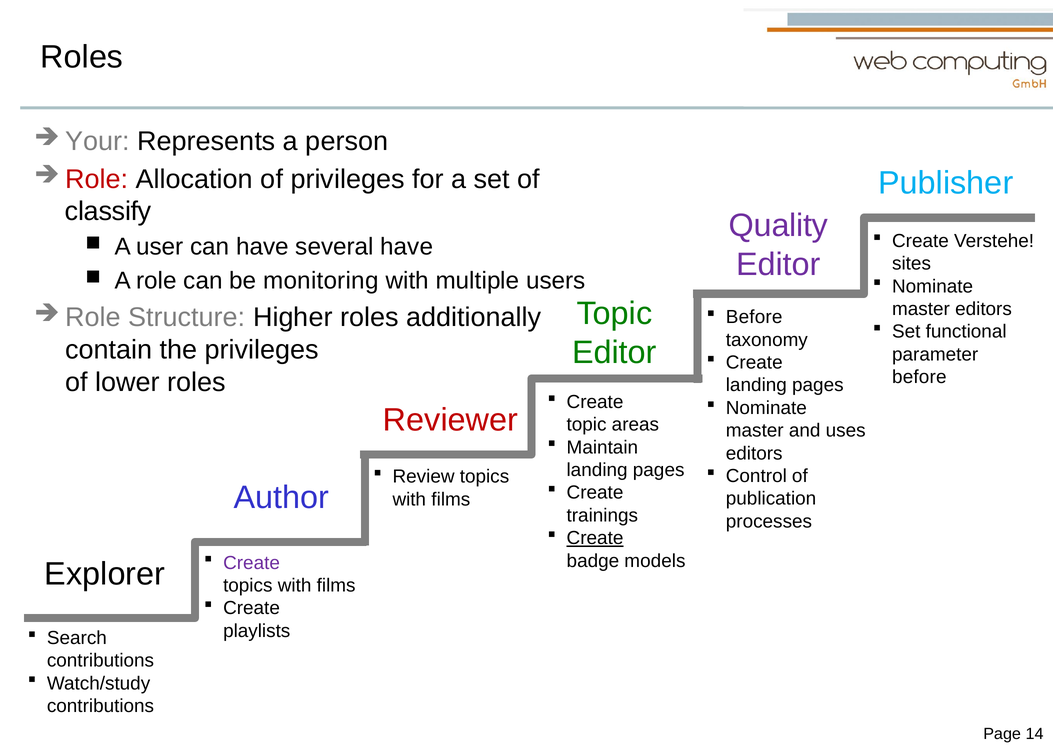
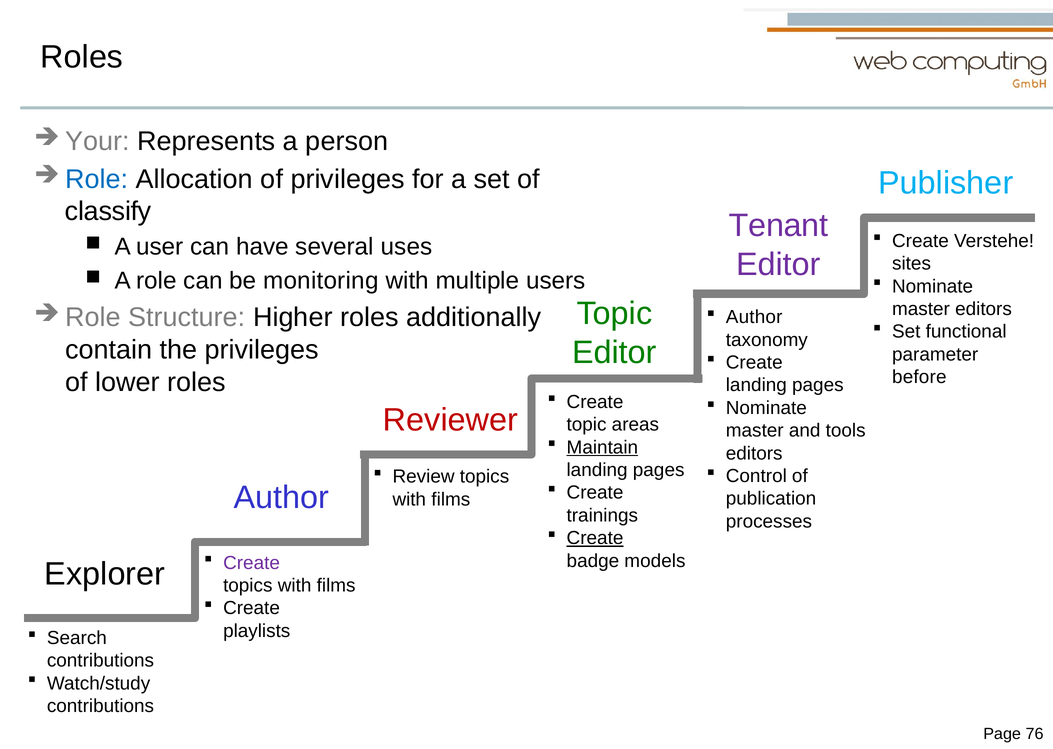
Role at (97, 179) colour: red -> blue
Quality: Quality -> Tenant
several have: have -> uses
Before at (754, 317): Before -> Author
uses: uses -> tools
Maintain underline: none -> present
14: 14 -> 76
